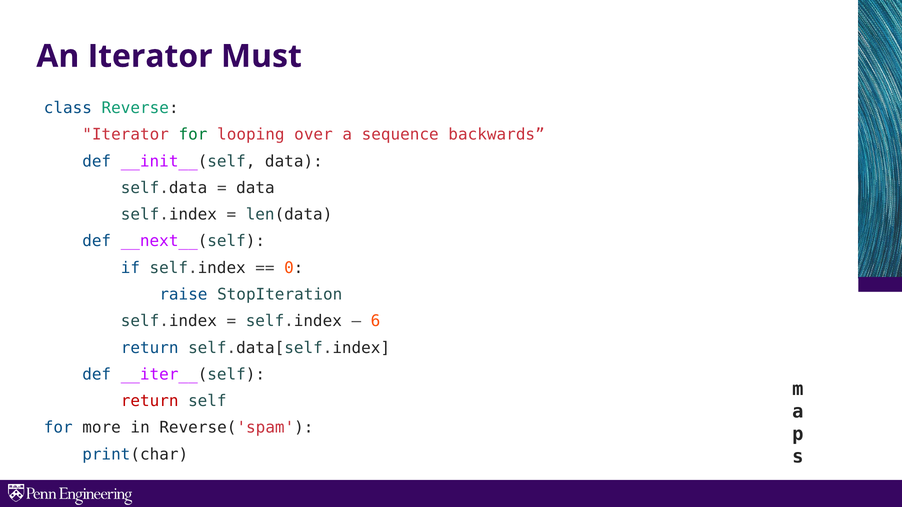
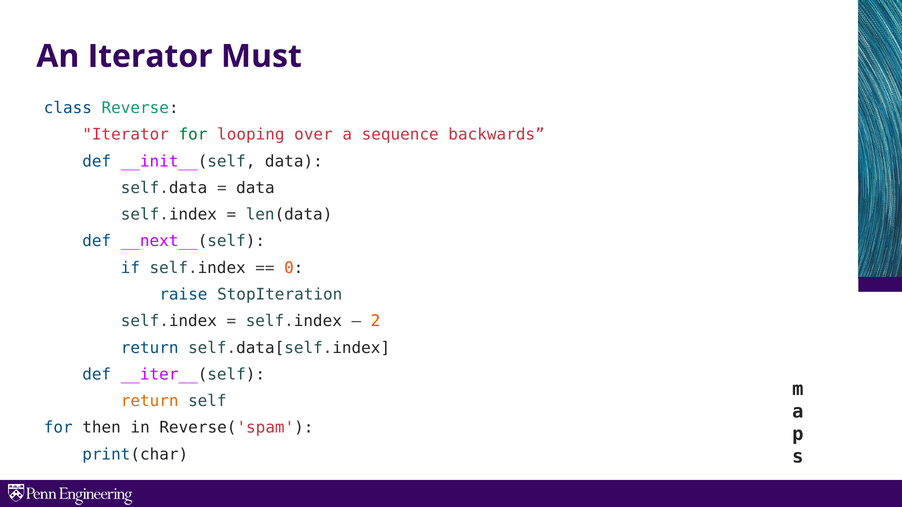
6: 6 -> 2
return at (150, 401) colour: red -> orange
more: more -> then
